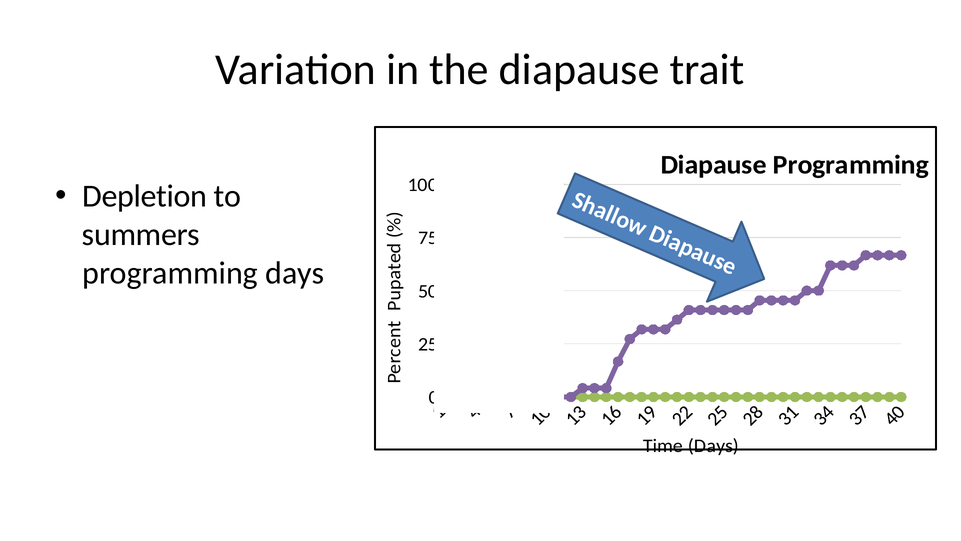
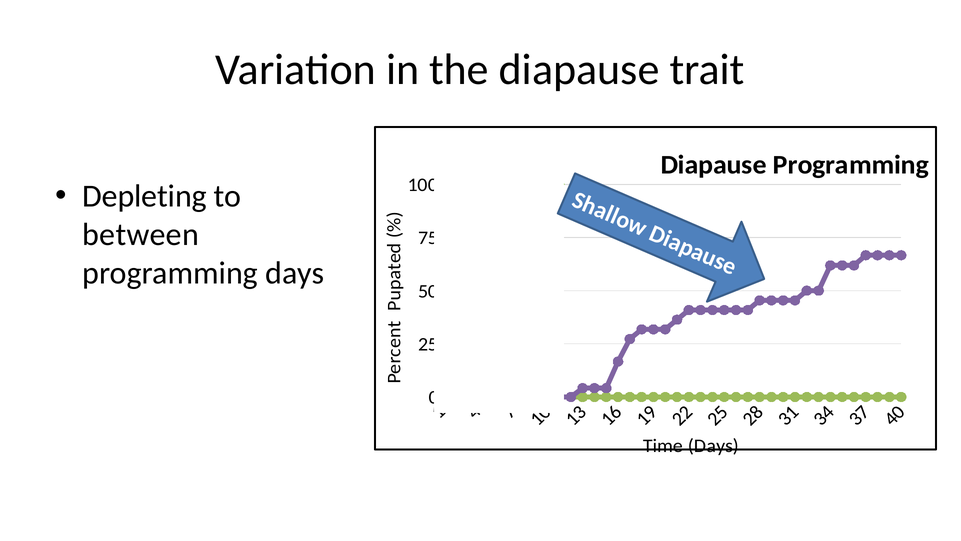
Depletion: Depletion -> Depleting
summers at (141, 235): summers -> between
